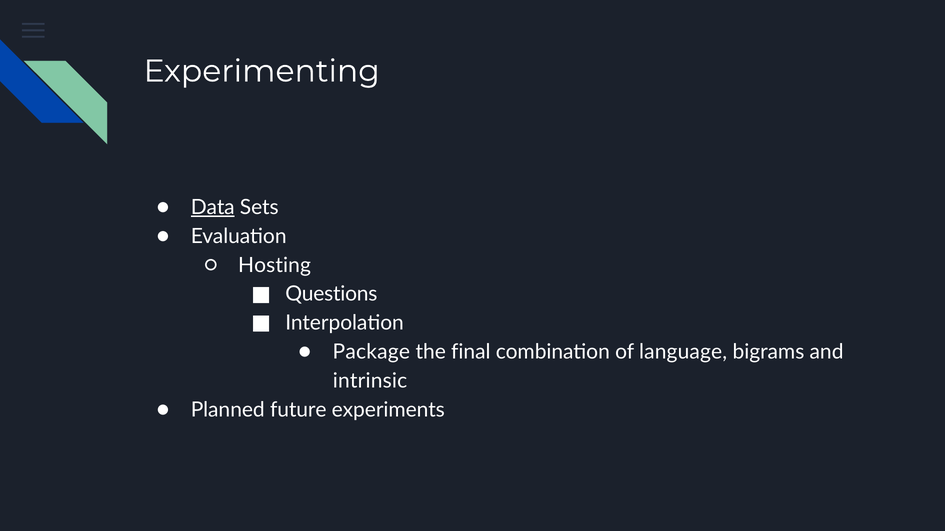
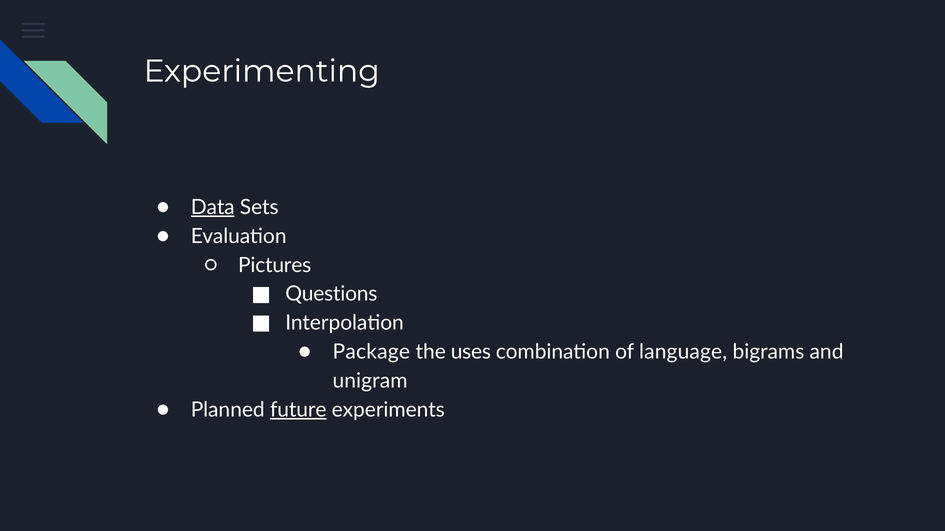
Hosting: Hosting -> Pictures
final: final -> uses
intrinsic: intrinsic -> unigram
future underline: none -> present
